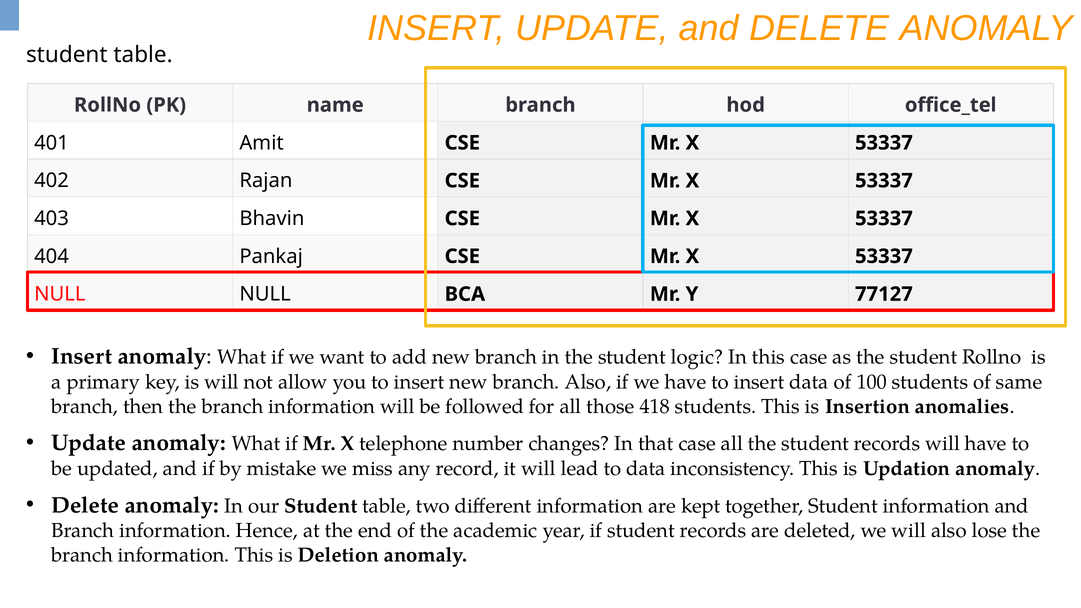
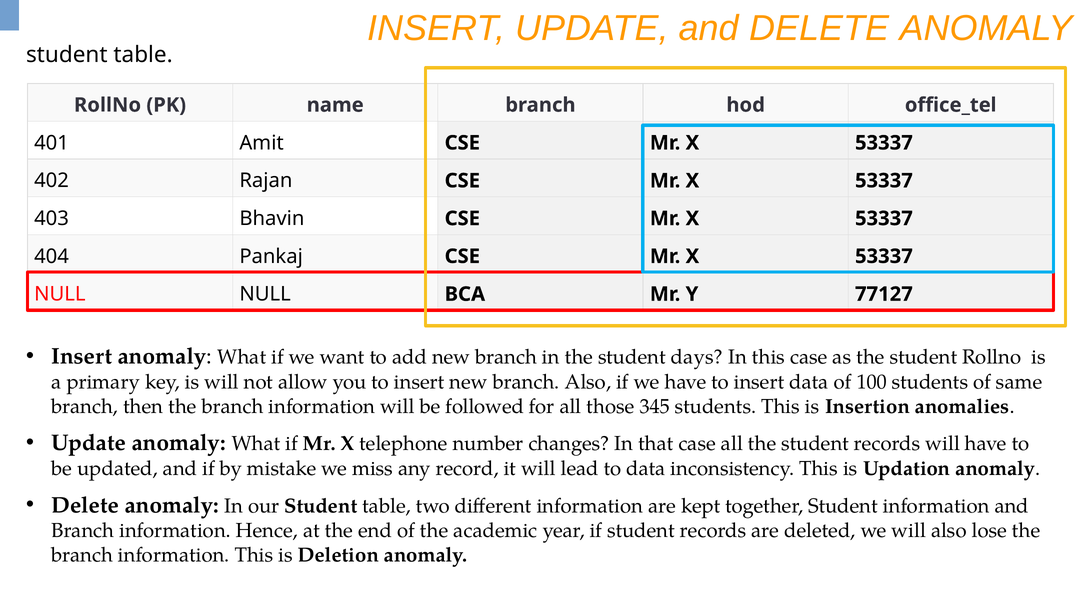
logic: logic -> days
418: 418 -> 345
